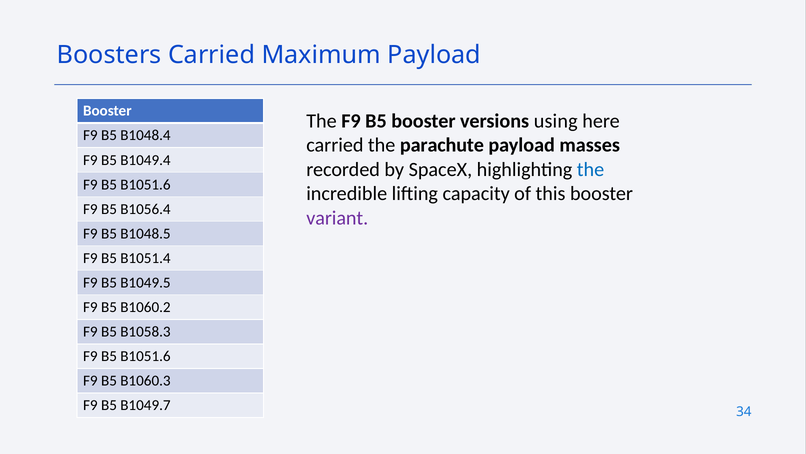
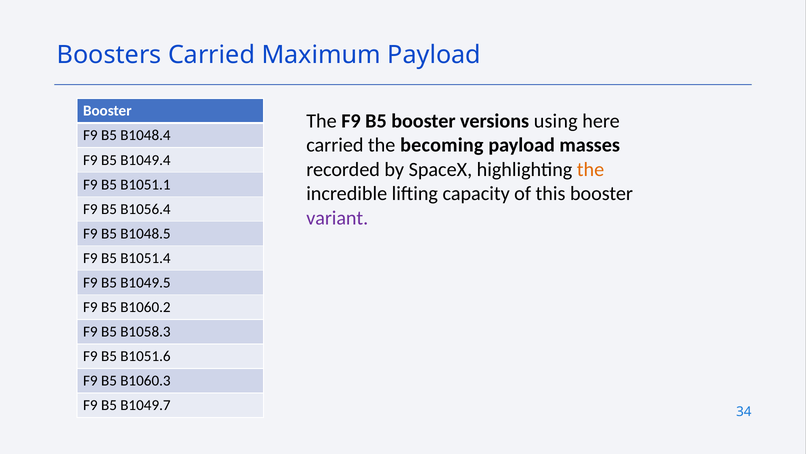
parachute: parachute -> becoming
the at (591, 169) colour: blue -> orange
B1051.6 at (145, 184): B1051.6 -> B1051.1
